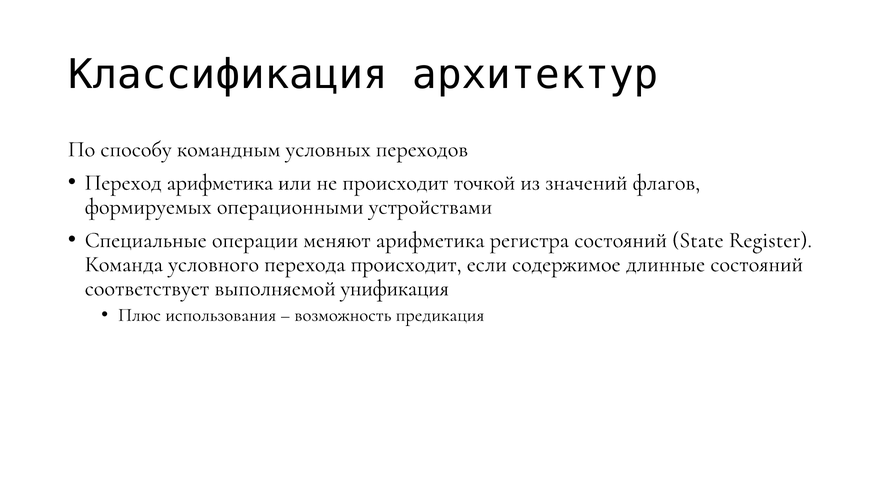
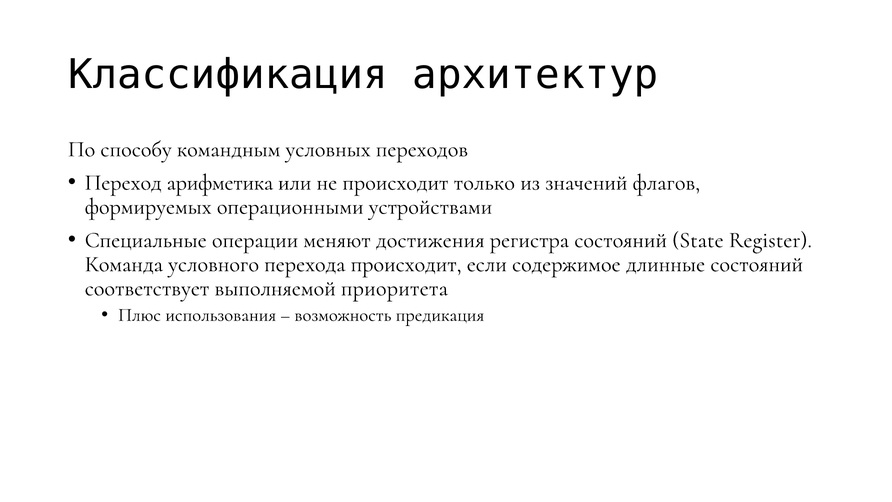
точкой: точкой -> только
меняют арифметика: арифметика -> достижения
унификация: унификация -> приоритета
